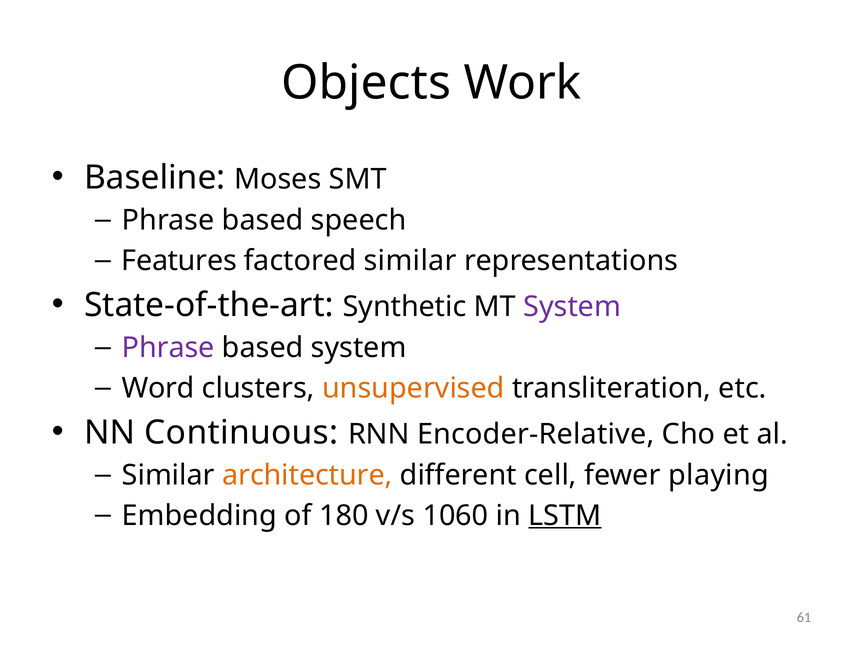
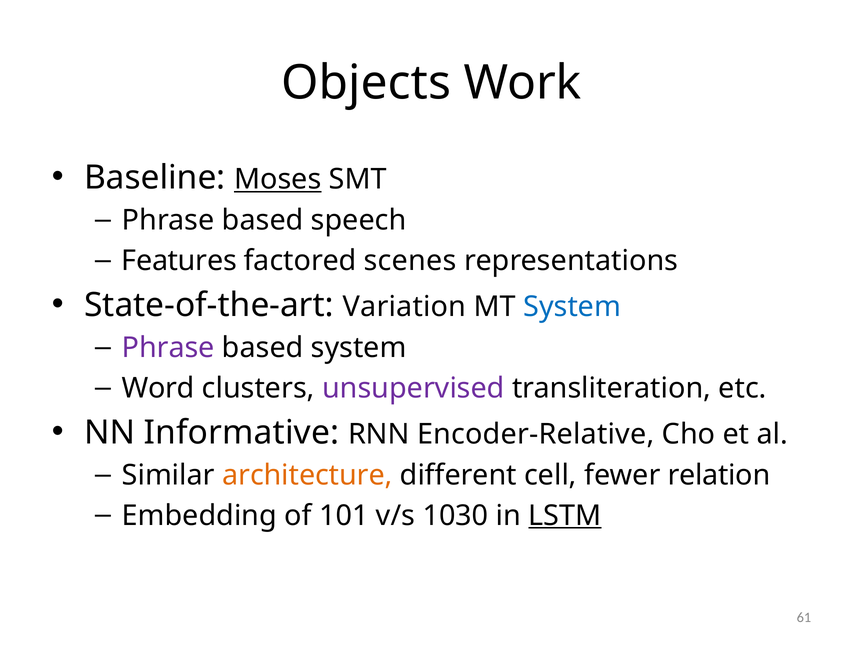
Moses underline: none -> present
factored similar: similar -> scenes
Synthetic: Synthetic -> Variation
System at (572, 307) colour: purple -> blue
unsupervised colour: orange -> purple
Continuous: Continuous -> Informative
playing: playing -> relation
180: 180 -> 101
1060: 1060 -> 1030
